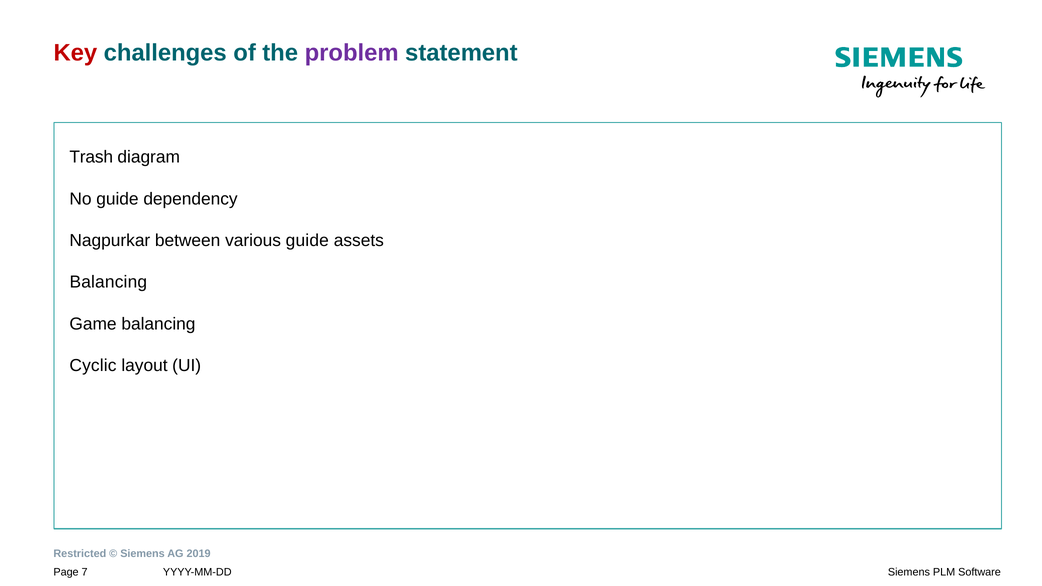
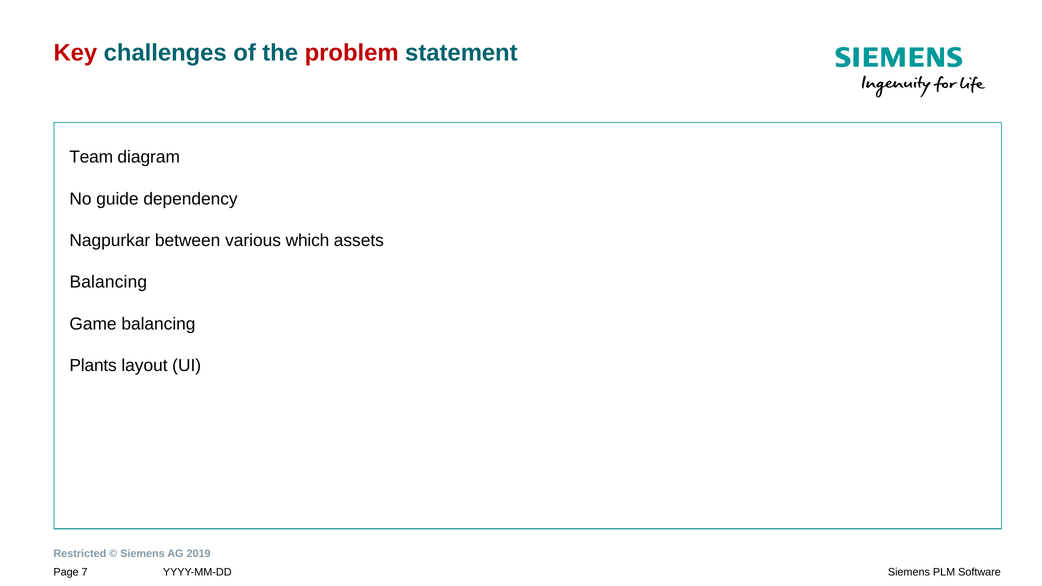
problem colour: purple -> red
Trash: Trash -> Team
various guide: guide -> which
Cyclic: Cyclic -> Plants
